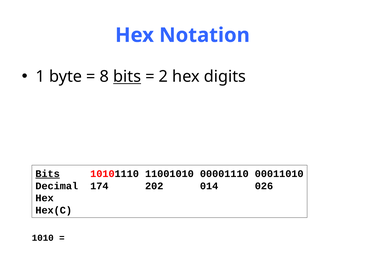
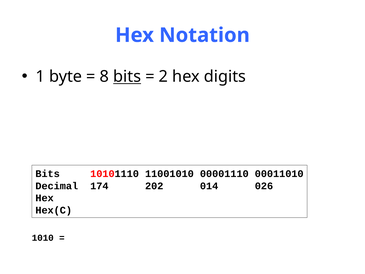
Bits at (48, 174) underline: present -> none
